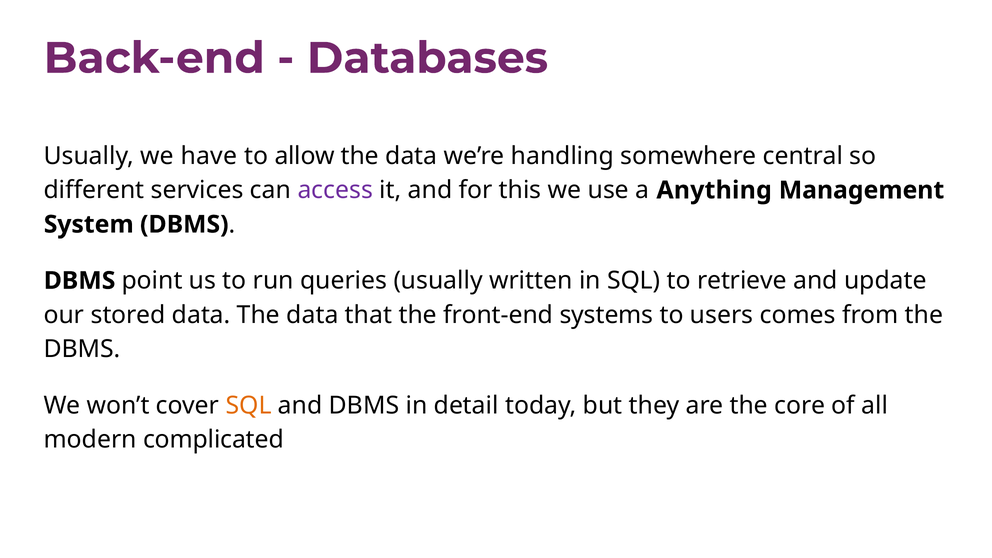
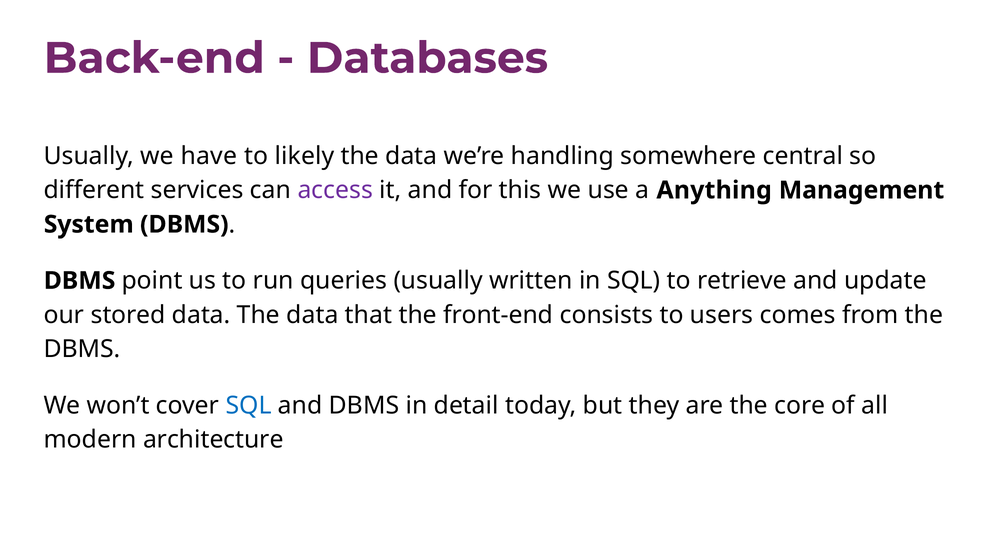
allow: allow -> likely
systems: systems -> consists
SQL at (249, 405) colour: orange -> blue
complicated: complicated -> architecture
